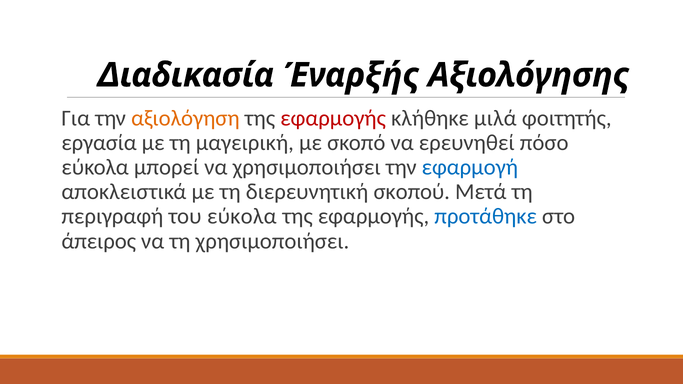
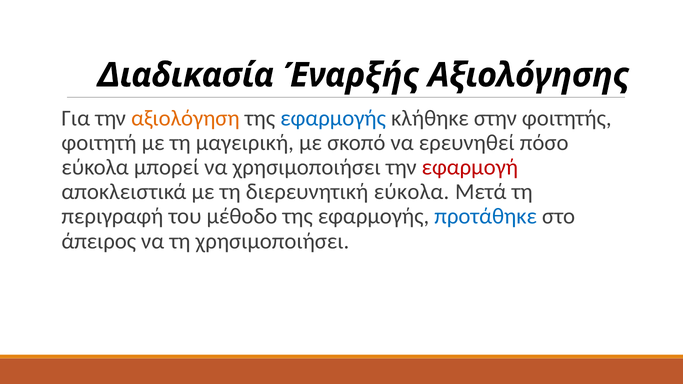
εφαρμογής at (333, 118) colour: red -> blue
μιλά: μιλά -> στην
εργασία: εργασία -> φοιτητή
εφαρμογή colour: blue -> red
διερευνητική σκοπού: σκοπού -> εύκολα
του εύκολα: εύκολα -> μέθοδο
